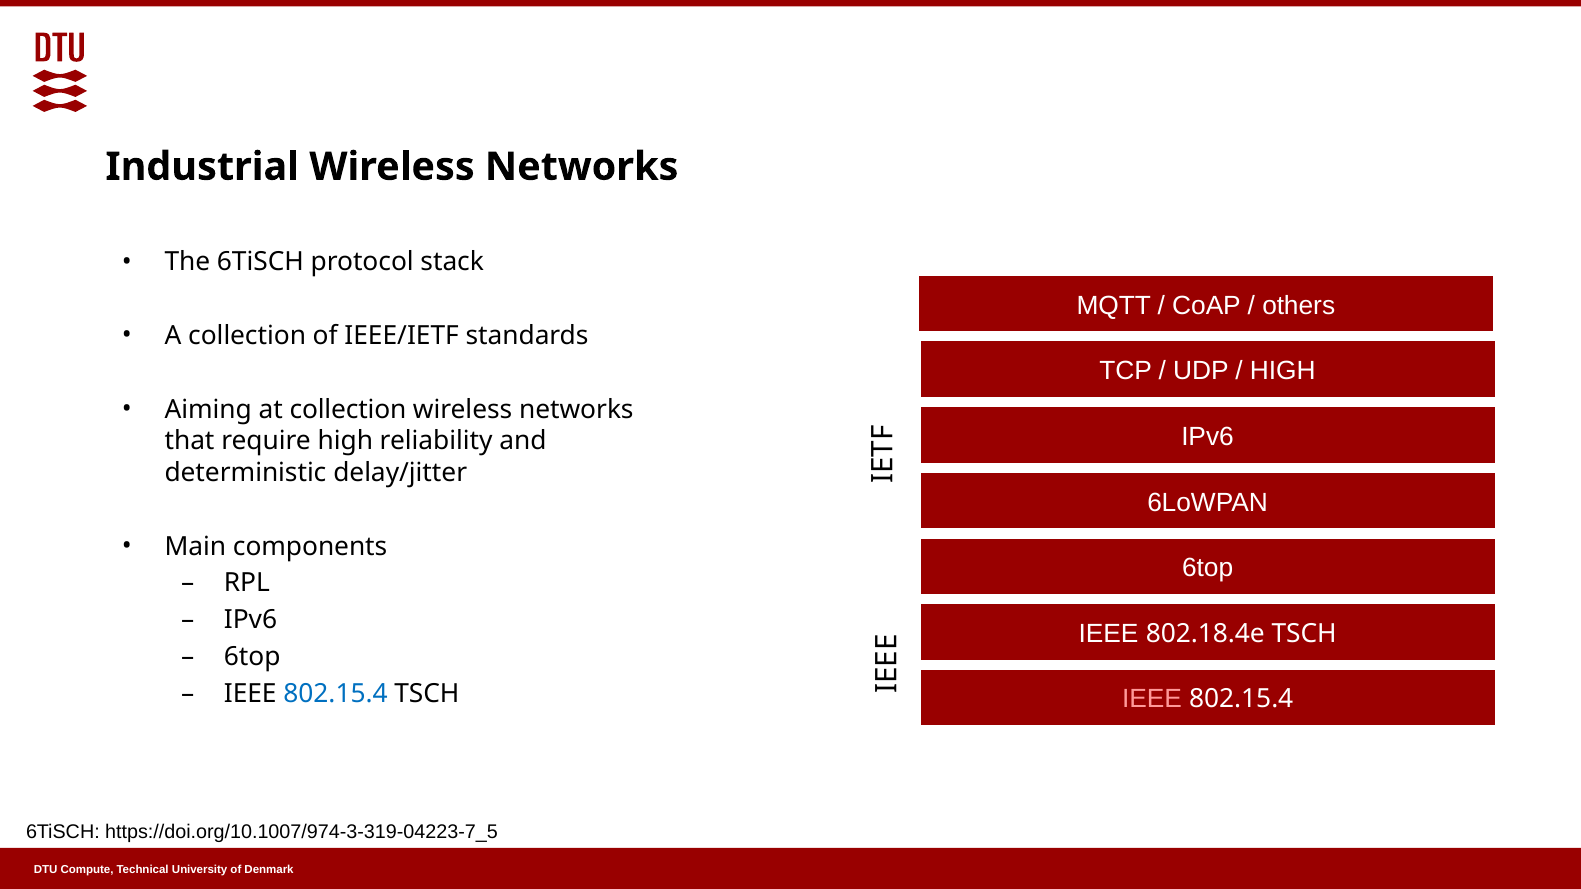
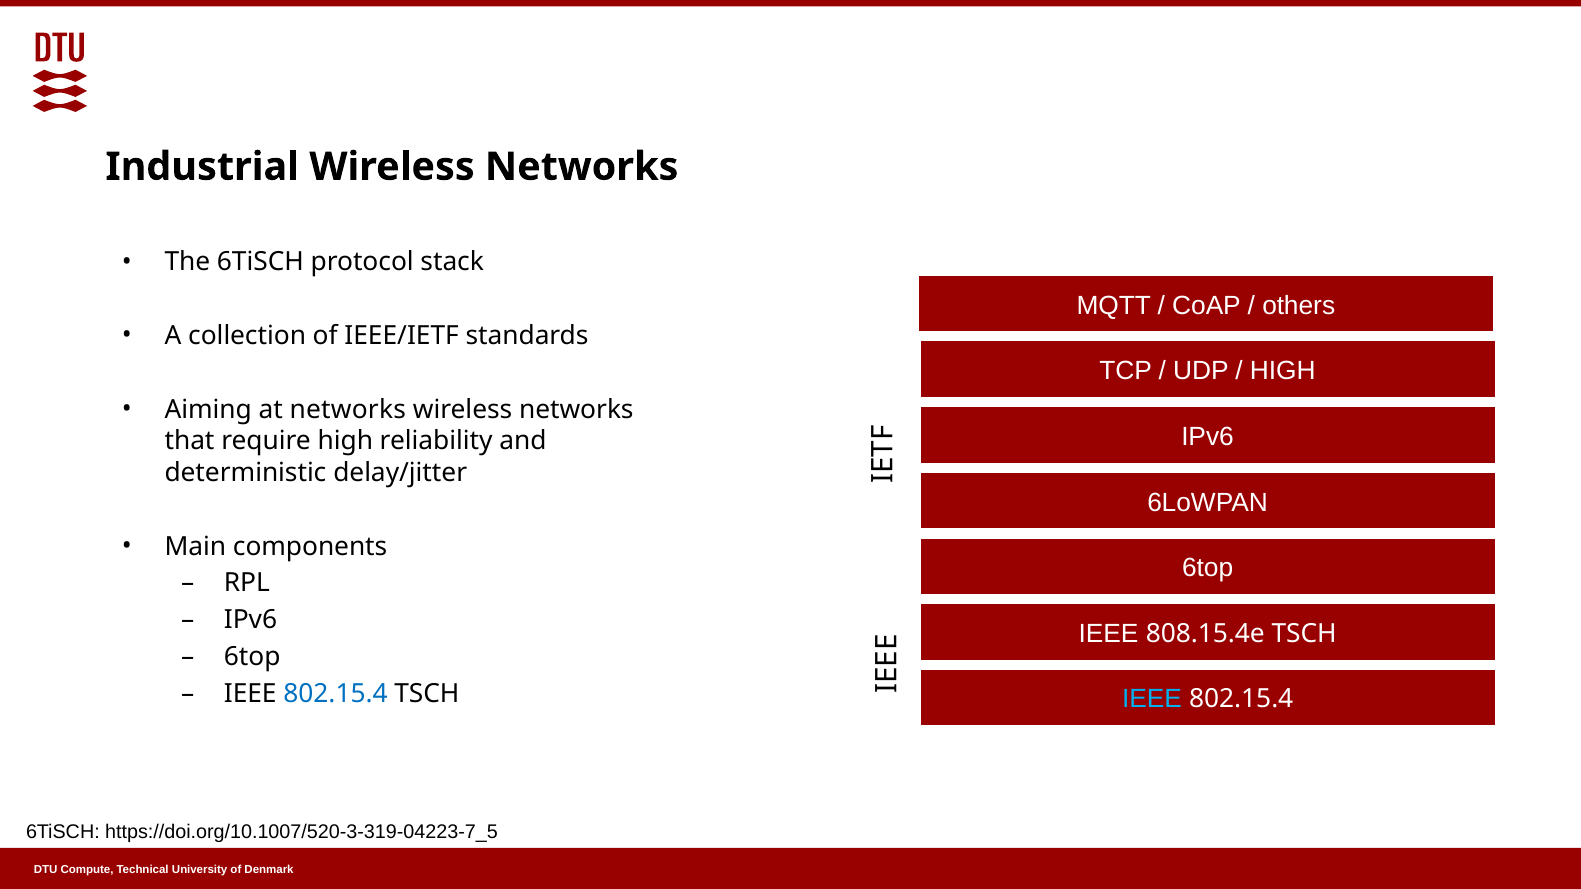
at collection: collection -> networks
802.18.4e: 802.18.4e -> 808.15.4e
IEEE at (1152, 700) colour: pink -> light blue
https://doi.org/10.1007/974-3-319-04223-7_5: https://doi.org/10.1007/974-3-319-04223-7_5 -> https://doi.org/10.1007/520-3-319-04223-7_5
